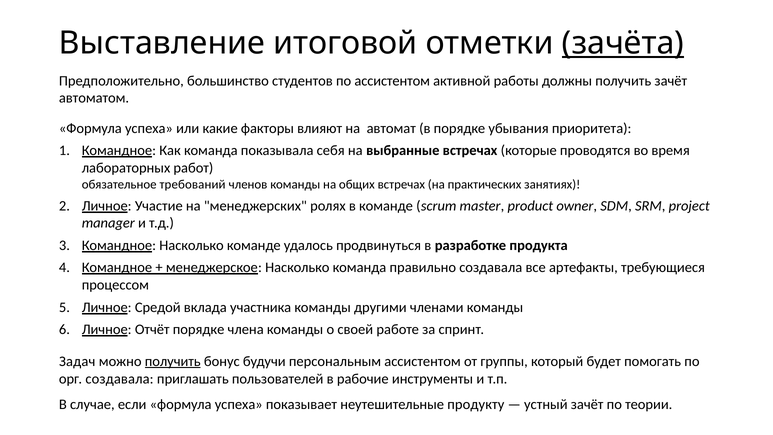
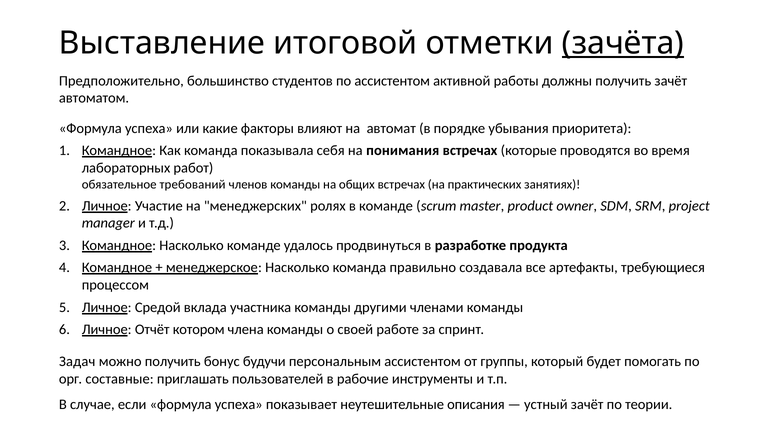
выбранные: выбранные -> понимания
Отчёт порядке: порядке -> котором
получить at (173, 361) underline: present -> none
орг создавала: создавала -> составные
продукту: продукту -> описания
